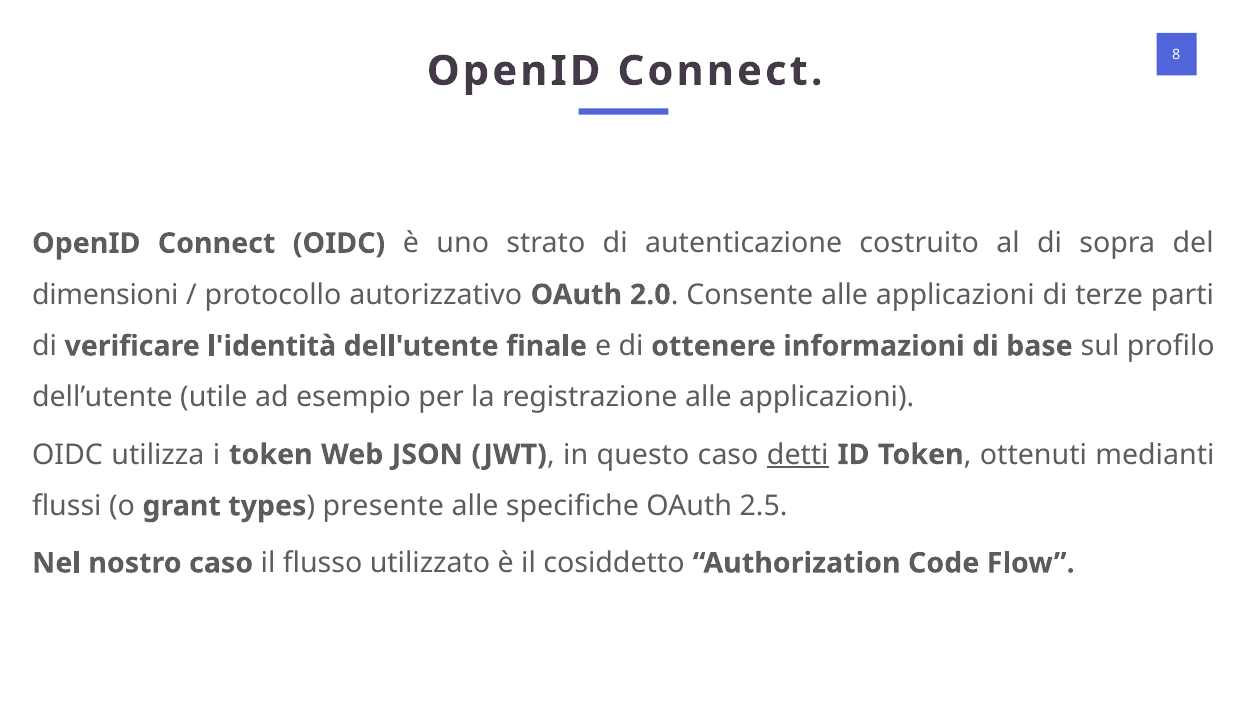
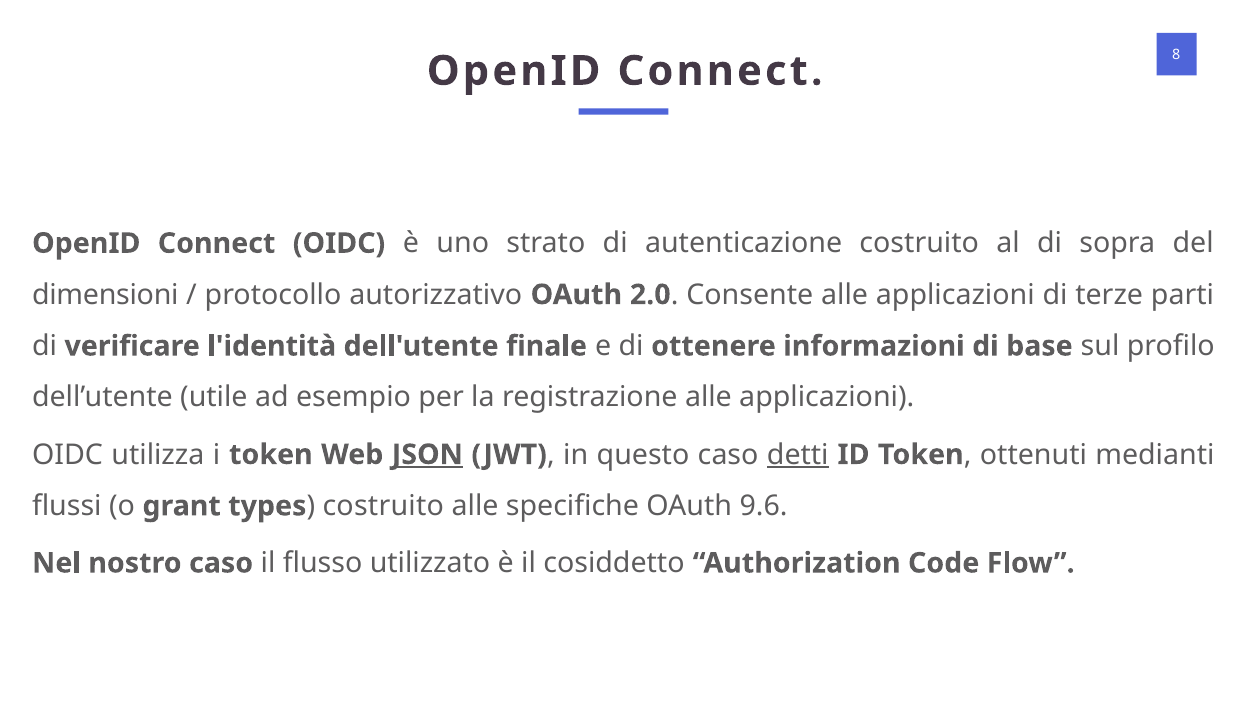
JSON underline: none -> present
presente at (383, 506): presente -> costruito
2.5: 2.5 -> 9.6
